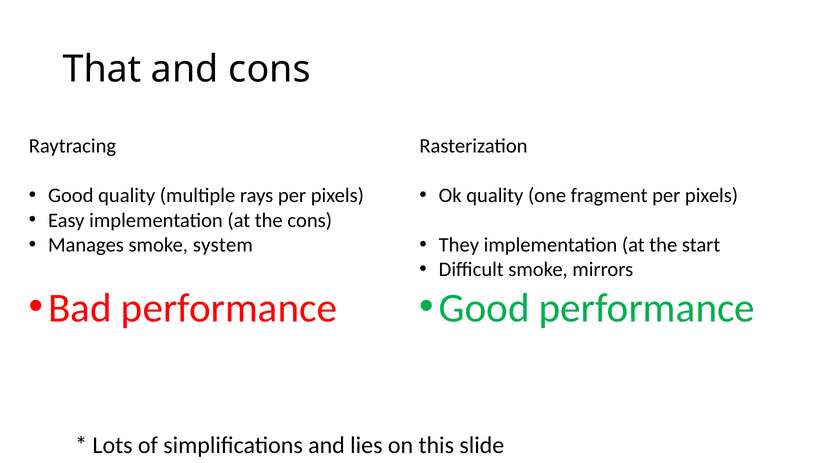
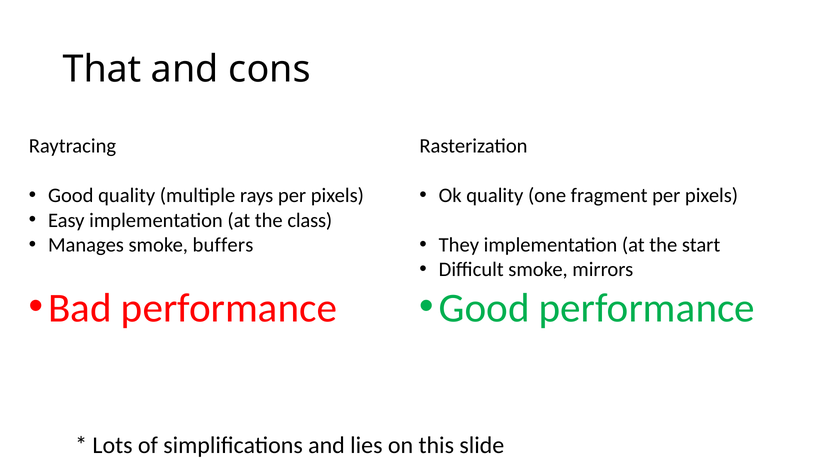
the cons: cons -> class
system: system -> buffers
